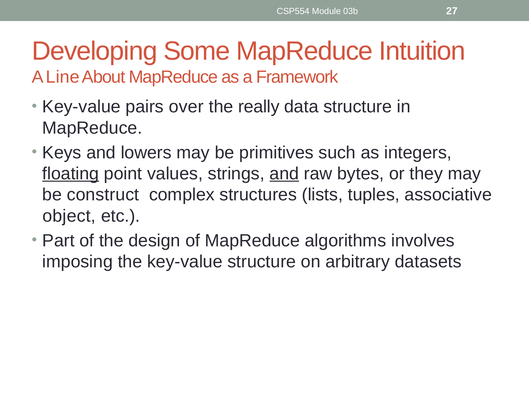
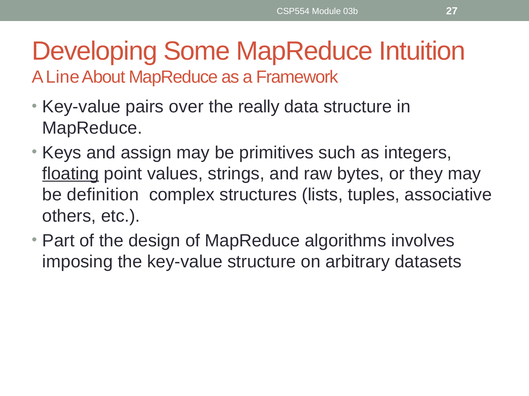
lowers: lowers -> assign
and at (284, 174) underline: present -> none
construct: construct -> definition
object: object -> others
